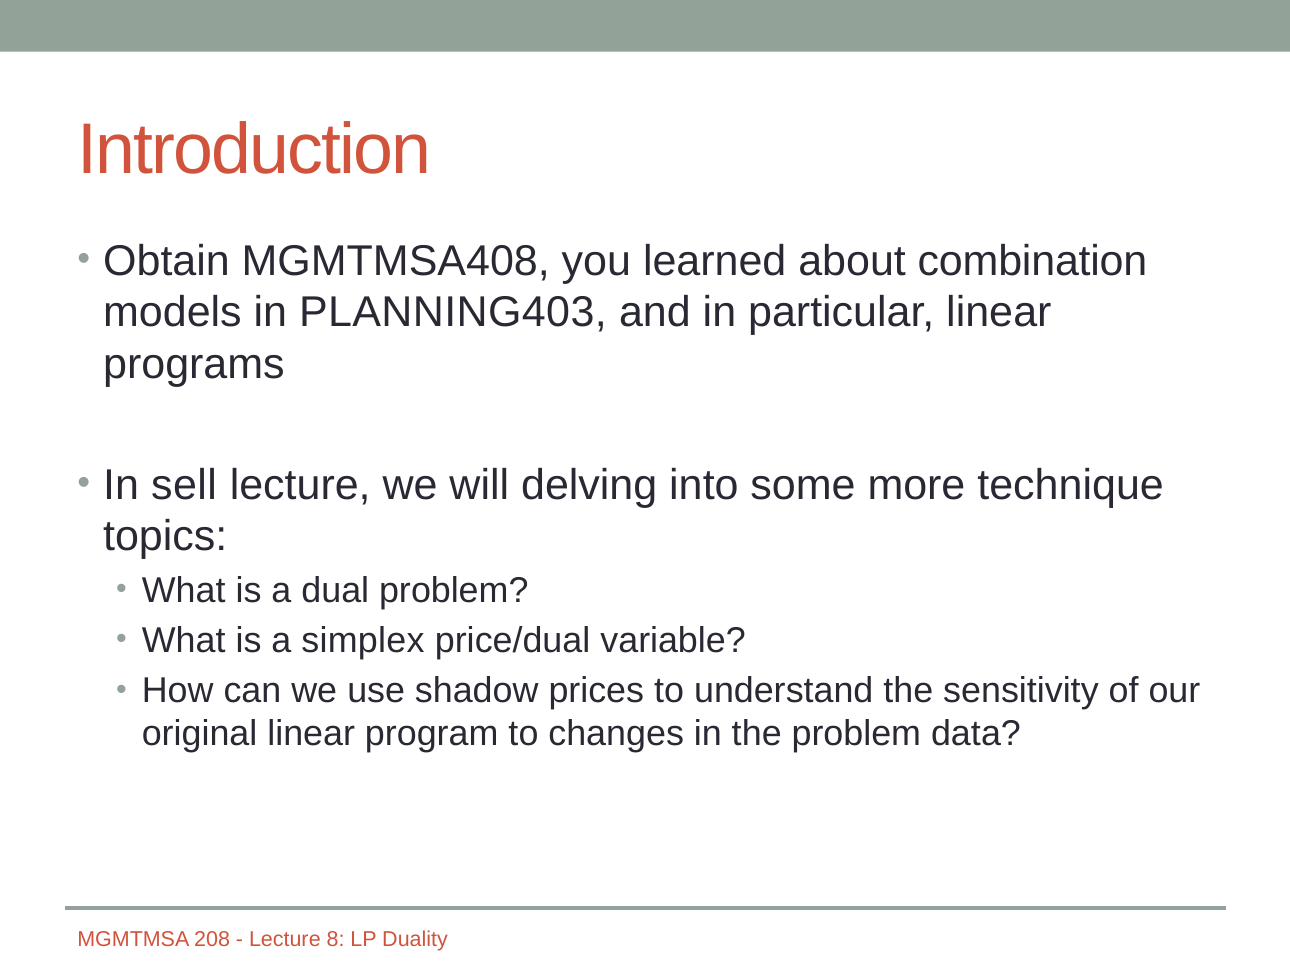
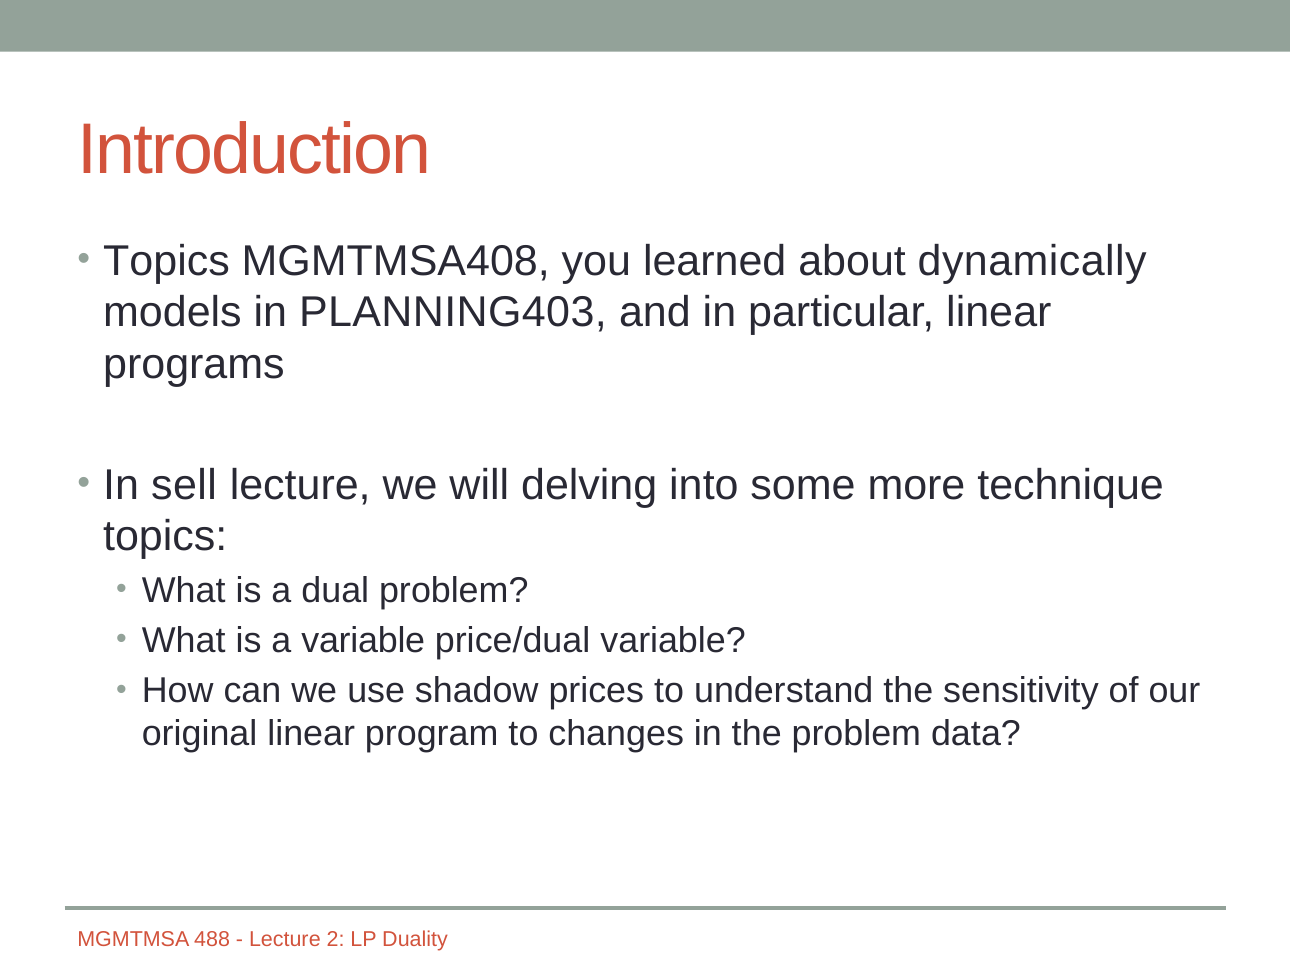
Obtain at (167, 261): Obtain -> Topics
combination: combination -> dynamically
a simplex: simplex -> variable
208: 208 -> 488
8: 8 -> 2
